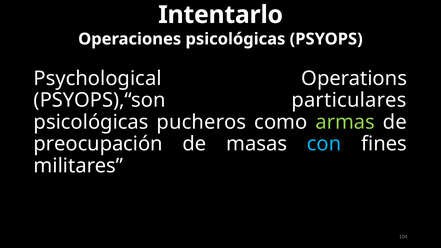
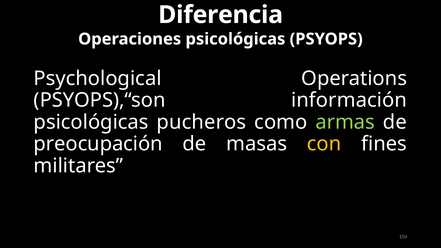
Intentarlo: Intentarlo -> Diferencia
particulares: particulares -> información
con colour: light blue -> yellow
